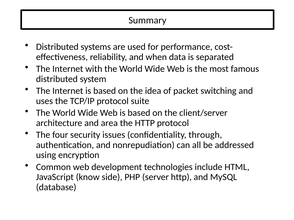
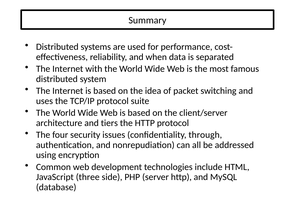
area: area -> tiers
know: know -> three
